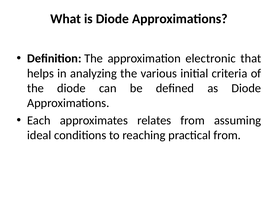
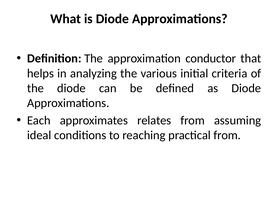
electronic: electronic -> conductor
